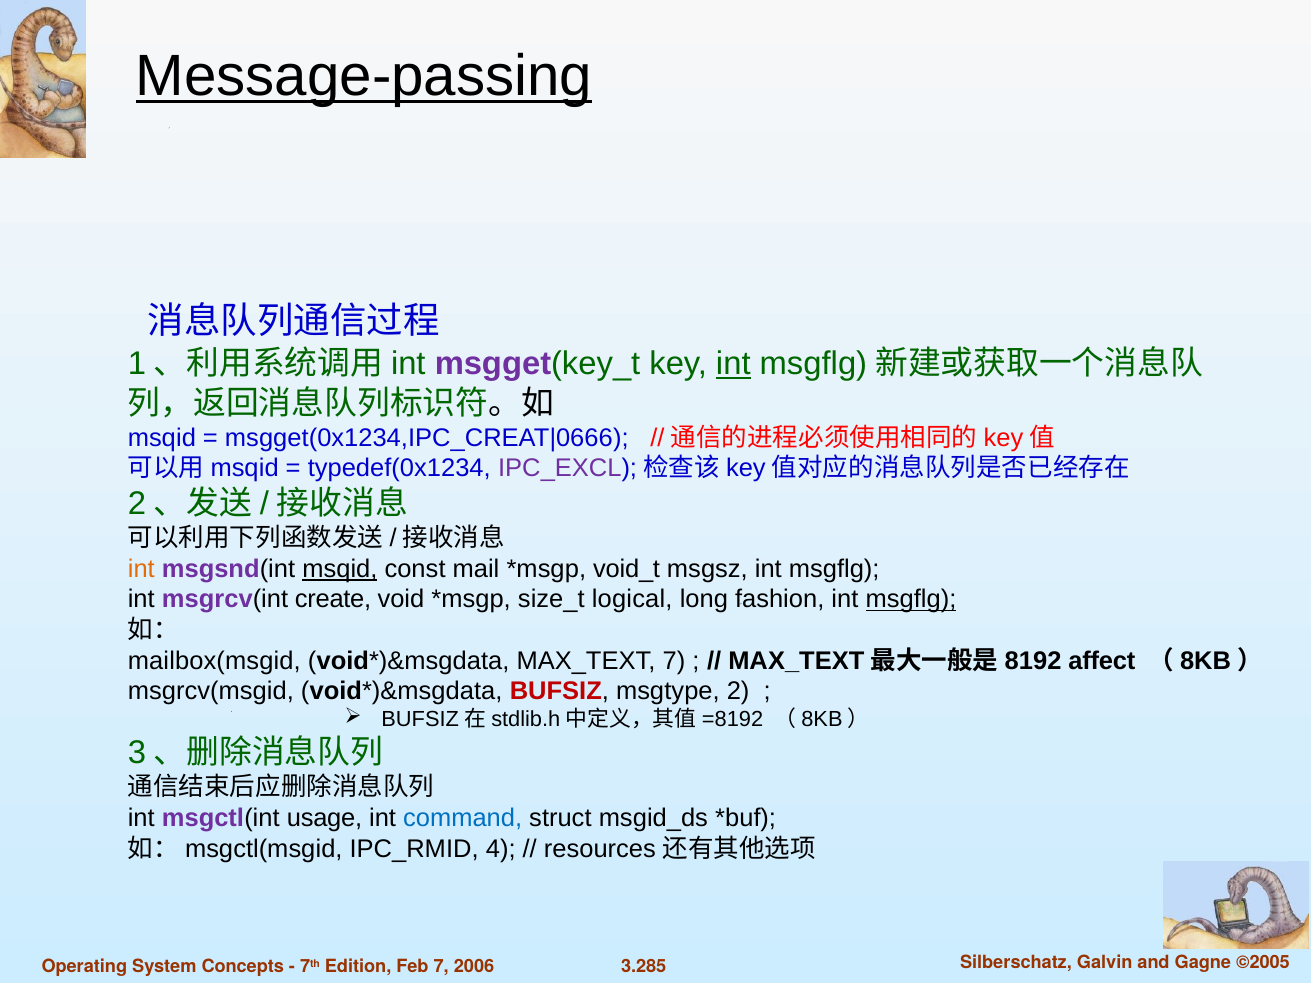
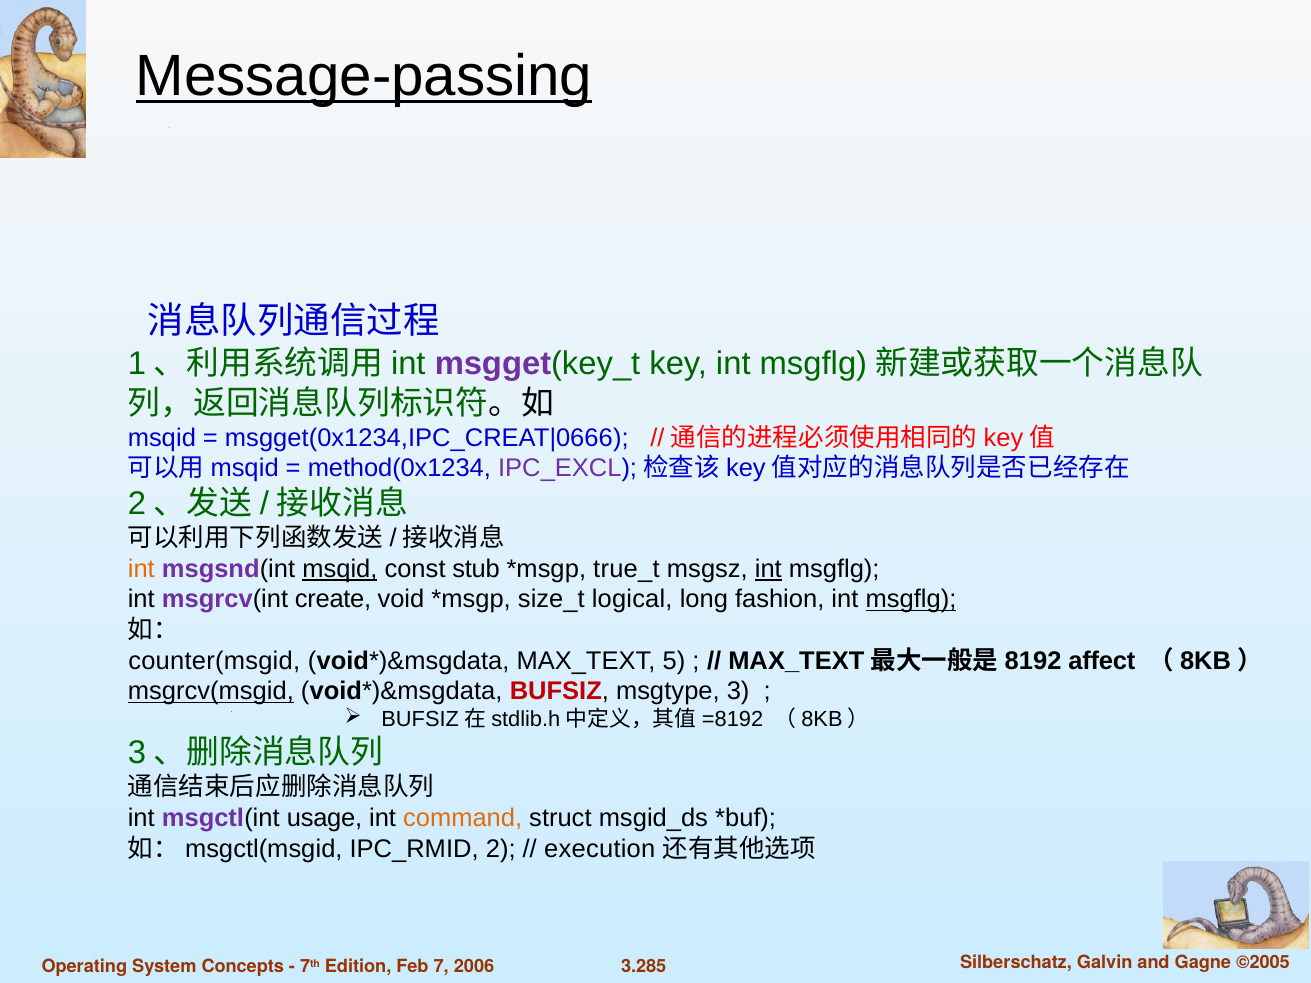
int at (733, 364) underline: present -> none
typedef(0x1234: typedef(0x1234 -> method(0x1234
mail: mail -> stub
void_t: void_t -> true_t
int at (768, 569) underline: none -> present
mailbox(msgid: mailbox(msgid -> counter(msgid
MAX_TEXT 7: 7 -> 5
msgrcv(msgid underline: none -> present
2: 2 -> 3
command colour: blue -> orange
4: 4 -> 2
resources: resources -> execution
